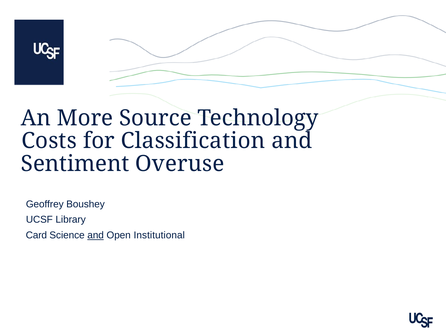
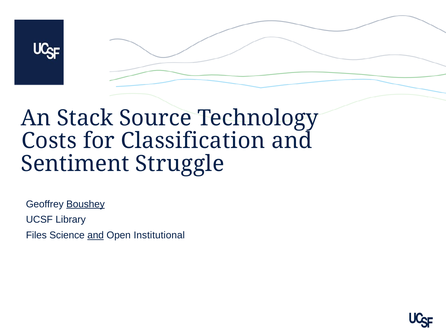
More: More -> Stack
Overuse: Overuse -> Struggle
Boushey underline: none -> present
Card: Card -> Files
